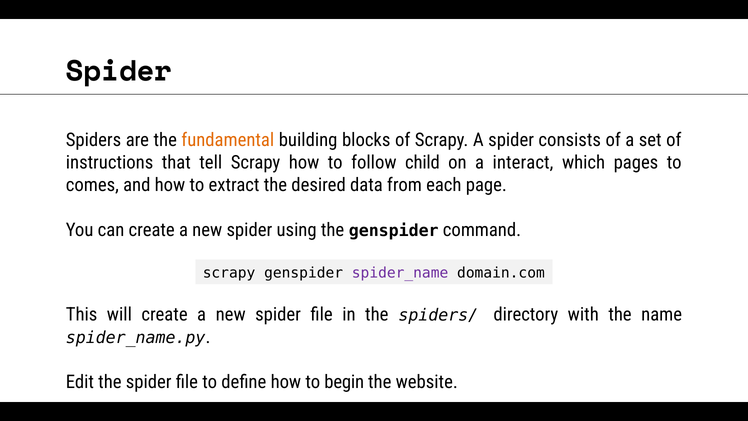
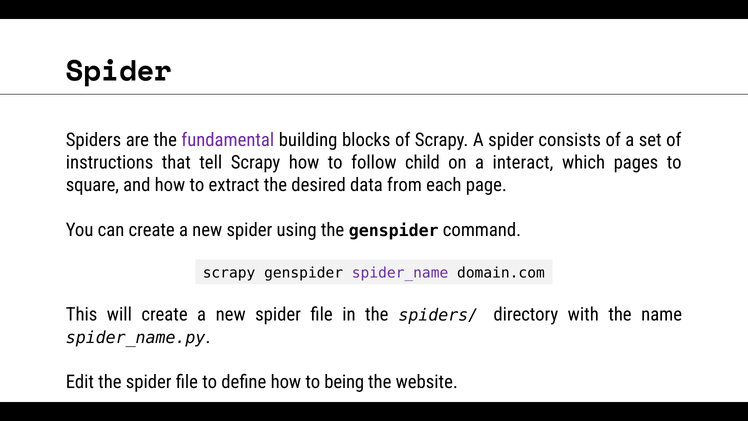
fundamental colour: orange -> purple
comes: comes -> square
begin: begin -> being
